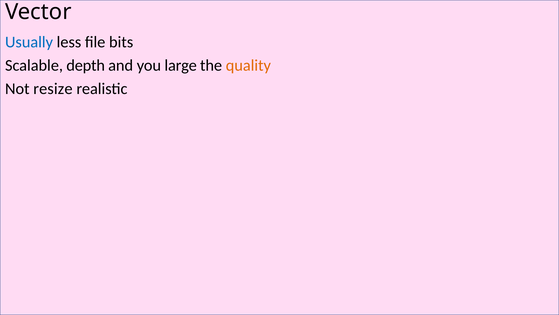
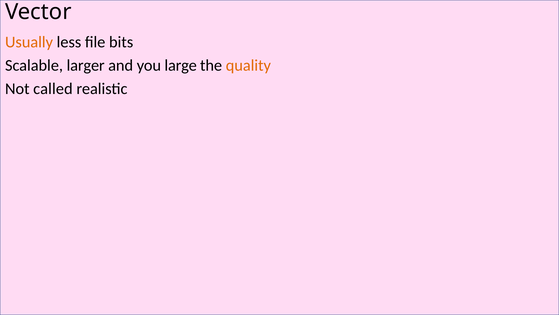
Usually colour: blue -> orange
depth: depth -> larger
resize: resize -> called
